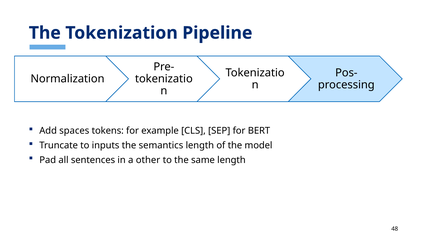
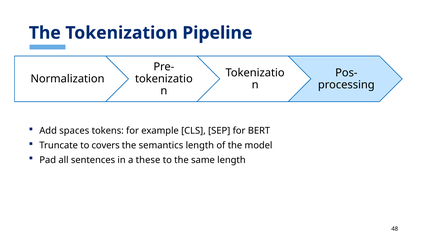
inputs: inputs -> covers
other: other -> these
